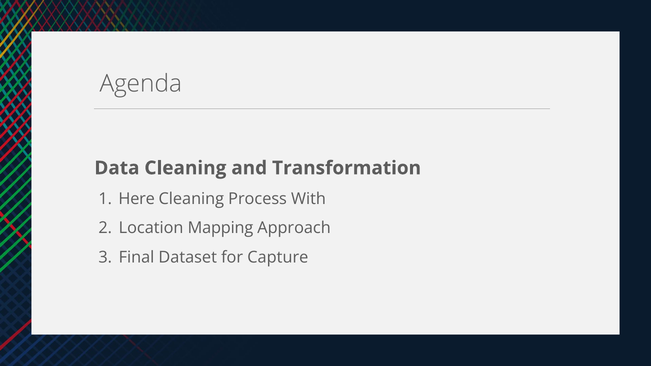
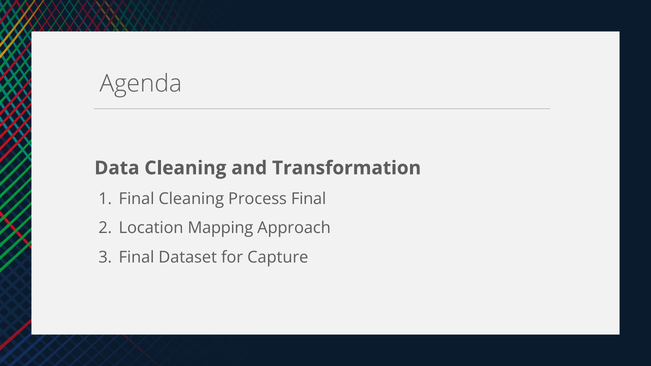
Here at (137, 199): Here -> Final
Process With: With -> Final
